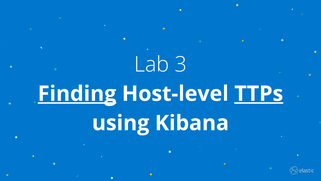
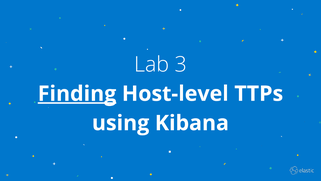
TTPs underline: present -> none
